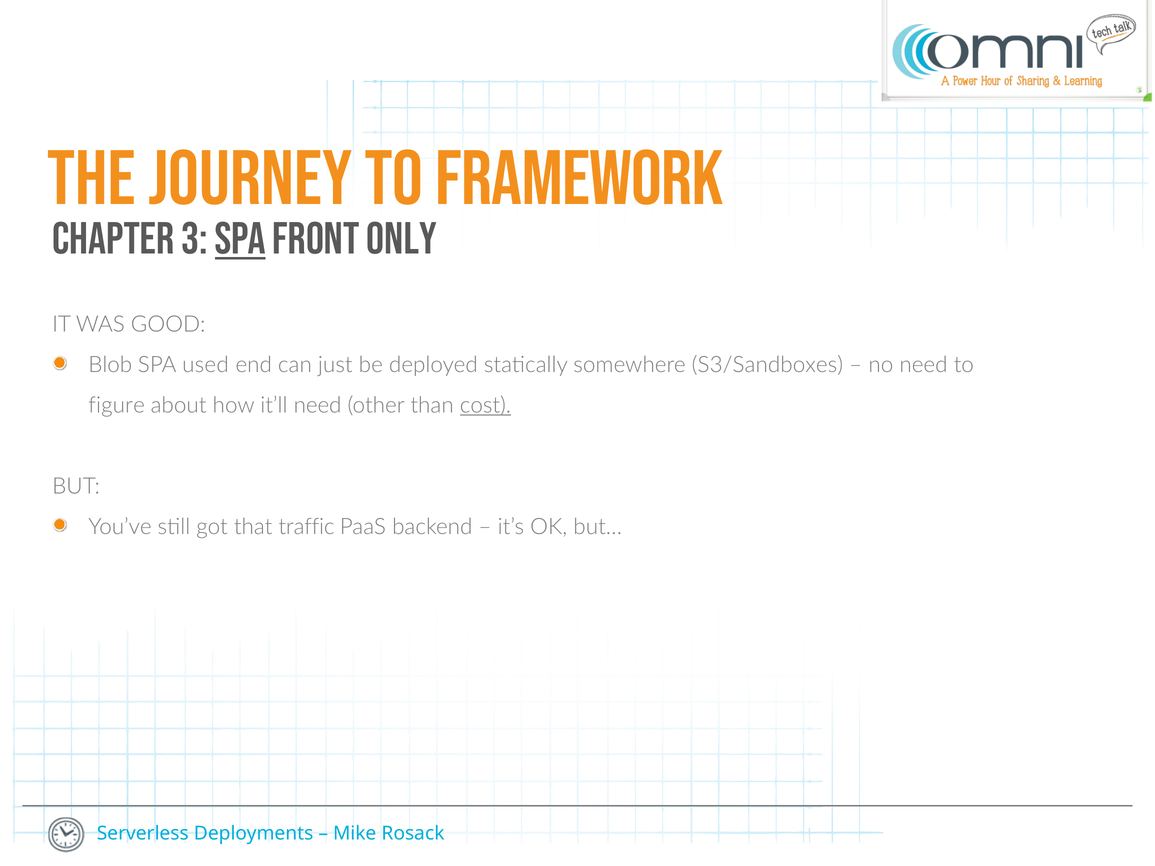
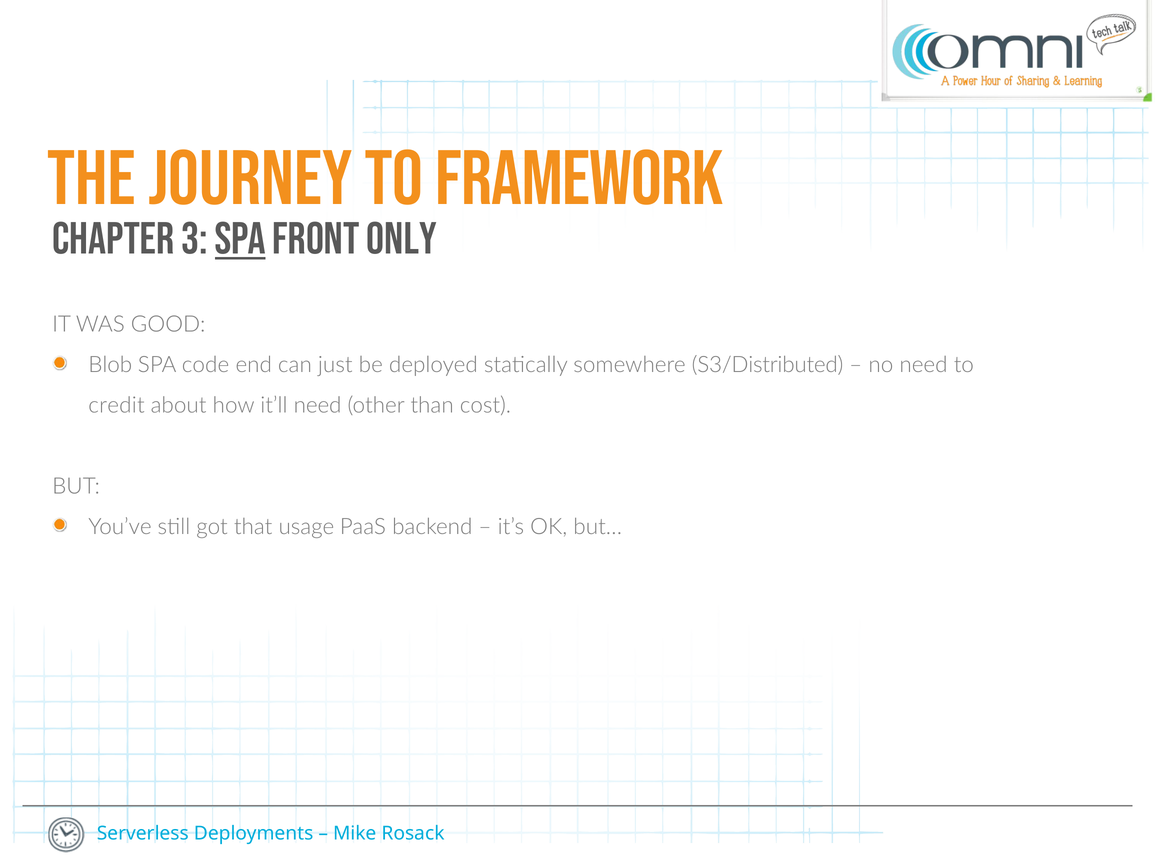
used: used -> code
S3/Sandboxes: S3/Sandboxes -> S3/Distributed
figure: figure -> credit
cost underline: present -> none
traffic: traffic -> usage
